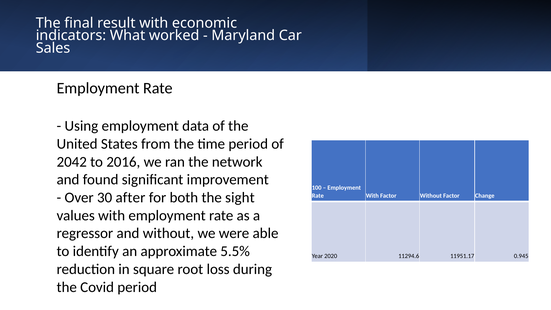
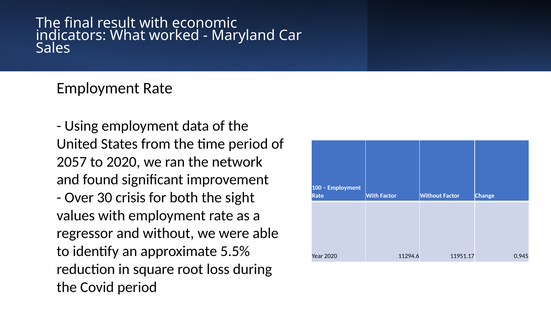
2042: 2042 -> 2057
to 2016: 2016 -> 2020
after: after -> crisis
